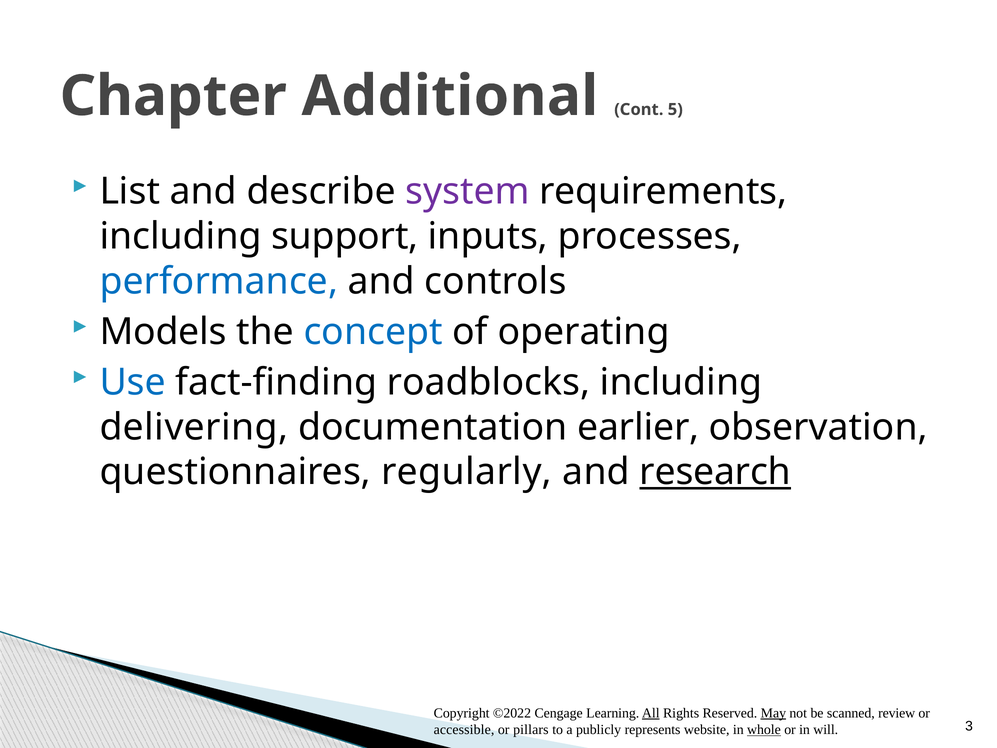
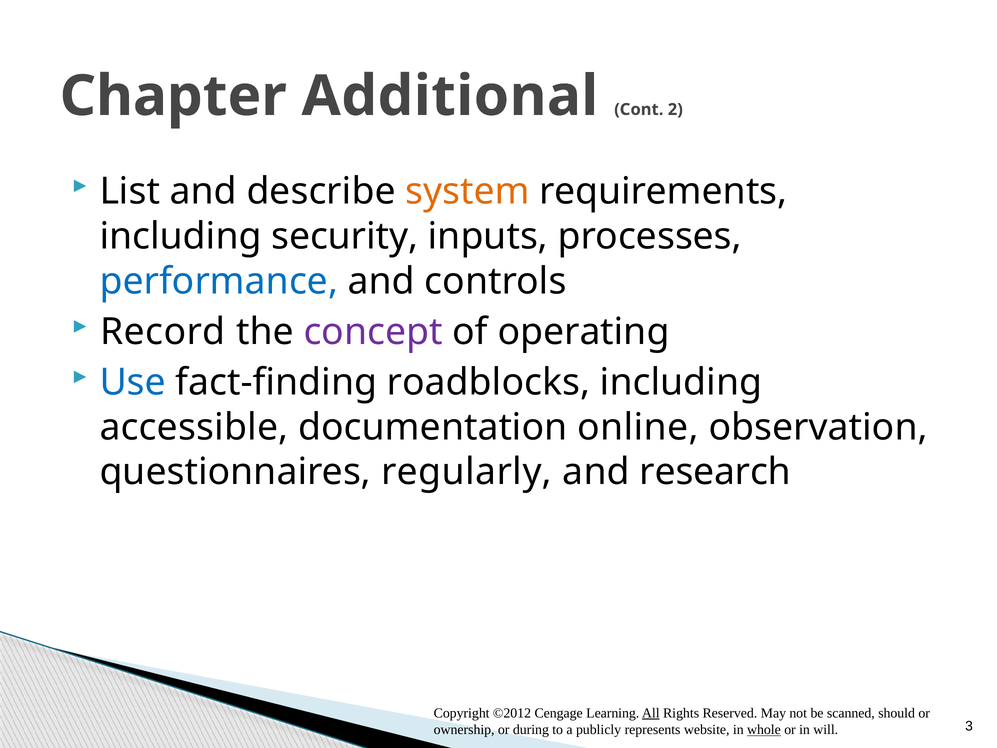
5: 5 -> 2
system colour: purple -> orange
support: support -> security
Models: Models -> Record
concept colour: blue -> purple
delivering: delivering -> accessible
earlier: earlier -> online
research underline: present -> none
©2022: ©2022 -> ©2012
May underline: present -> none
review: review -> should
accessible: accessible -> ownership
pillars: pillars -> during
